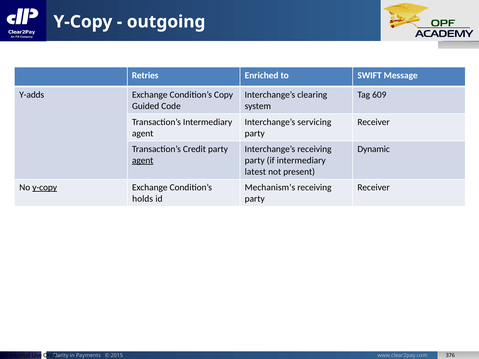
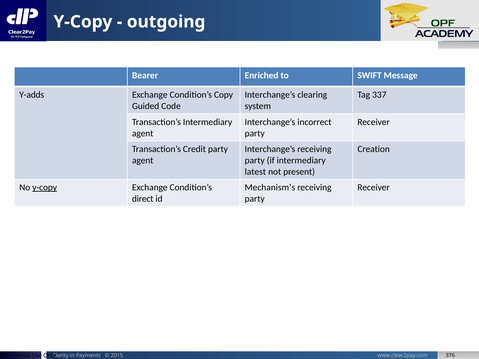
Retries: Retries -> Bearer
609: 609 -> 337
servicing: servicing -> incorrect
Dynamic: Dynamic -> Creation
agent at (143, 161) underline: present -> none
holds: holds -> direct
